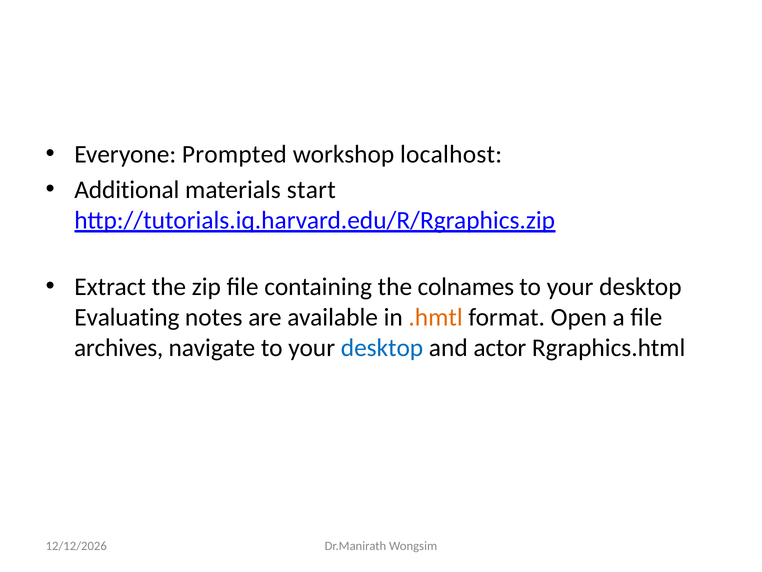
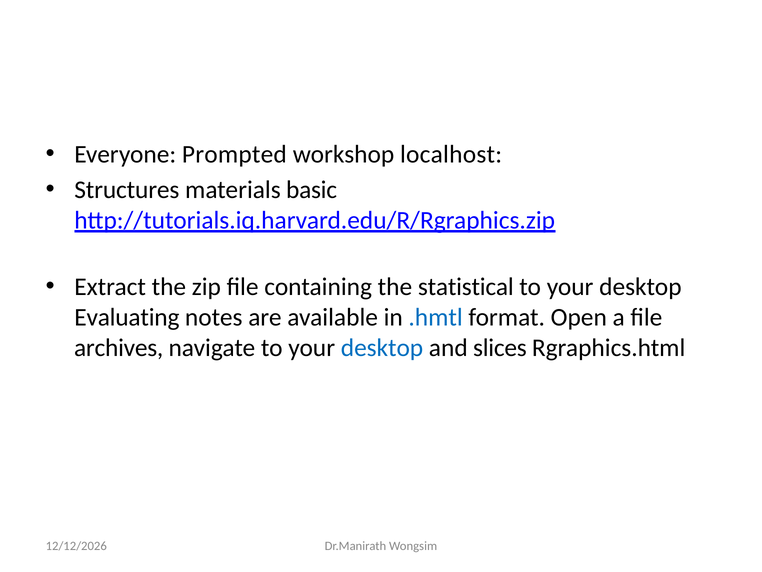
Additional: Additional -> Structures
start: start -> basic
colnames: colnames -> statistical
.hmtl colour: orange -> blue
actor: actor -> slices
